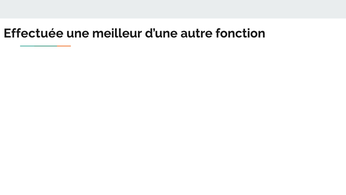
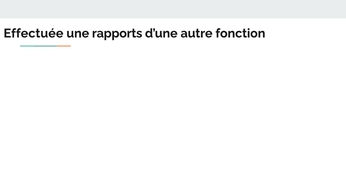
meilleur: meilleur -> rapports
